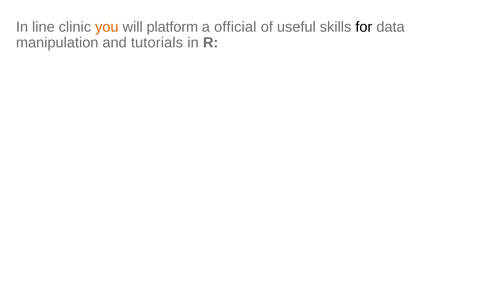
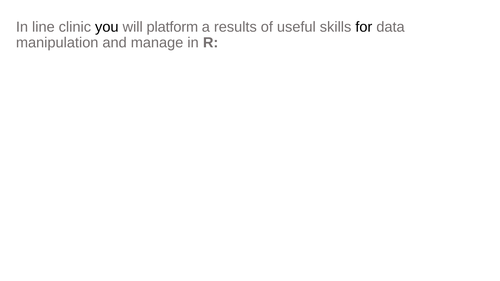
you colour: orange -> black
official: official -> results
tutorials: tutorials -> manage
